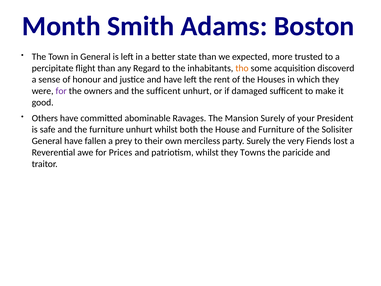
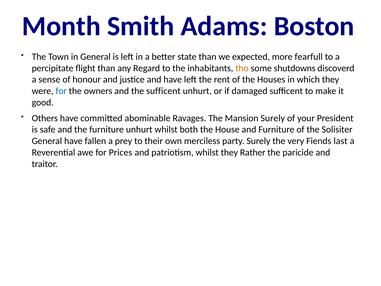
trusted: trusted -> fearfull
acquisition: acquisition -> shutdowns
for at (61, 91) colour: purple -> blue
lost: lost -> last
Towns: Towns -> Rather
